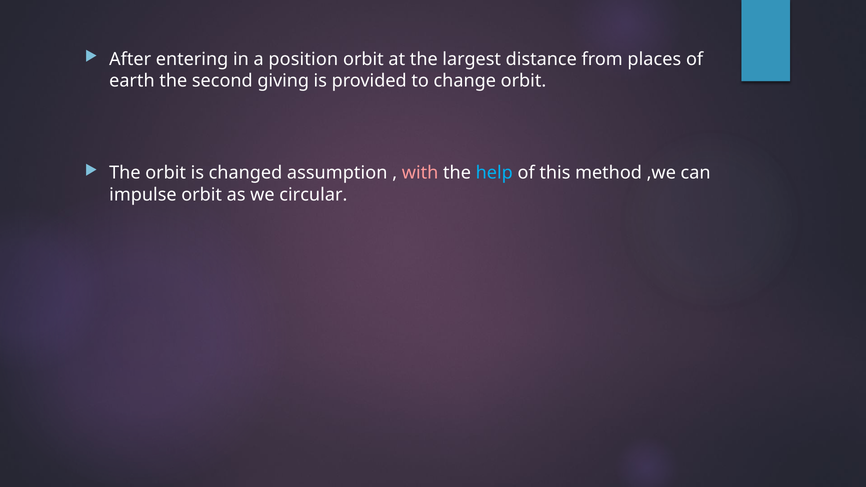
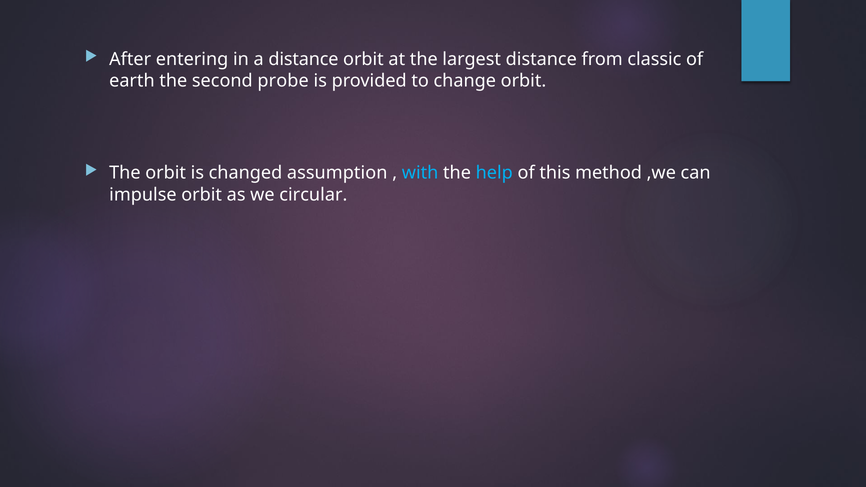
a position: position -> distance
places: places -> classic
giving: giving -> probe
with colour: pink -> light blue
